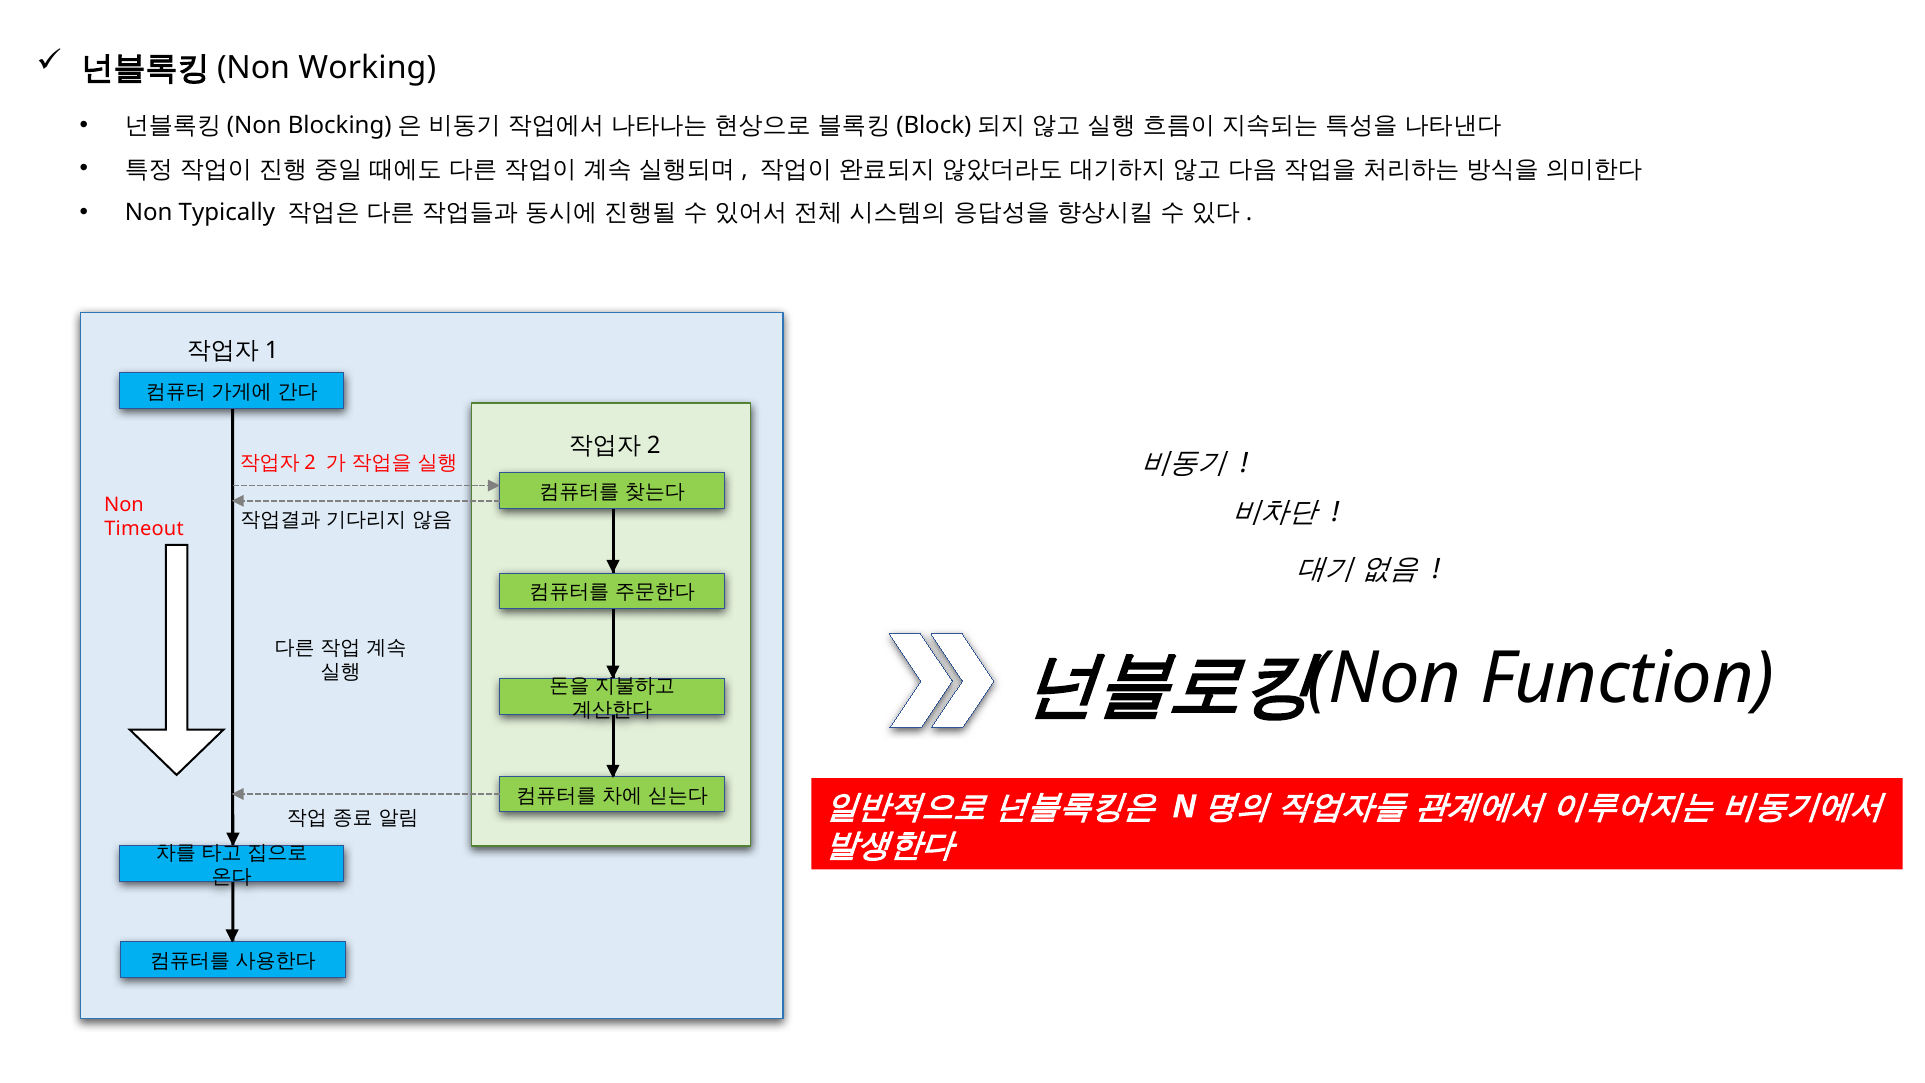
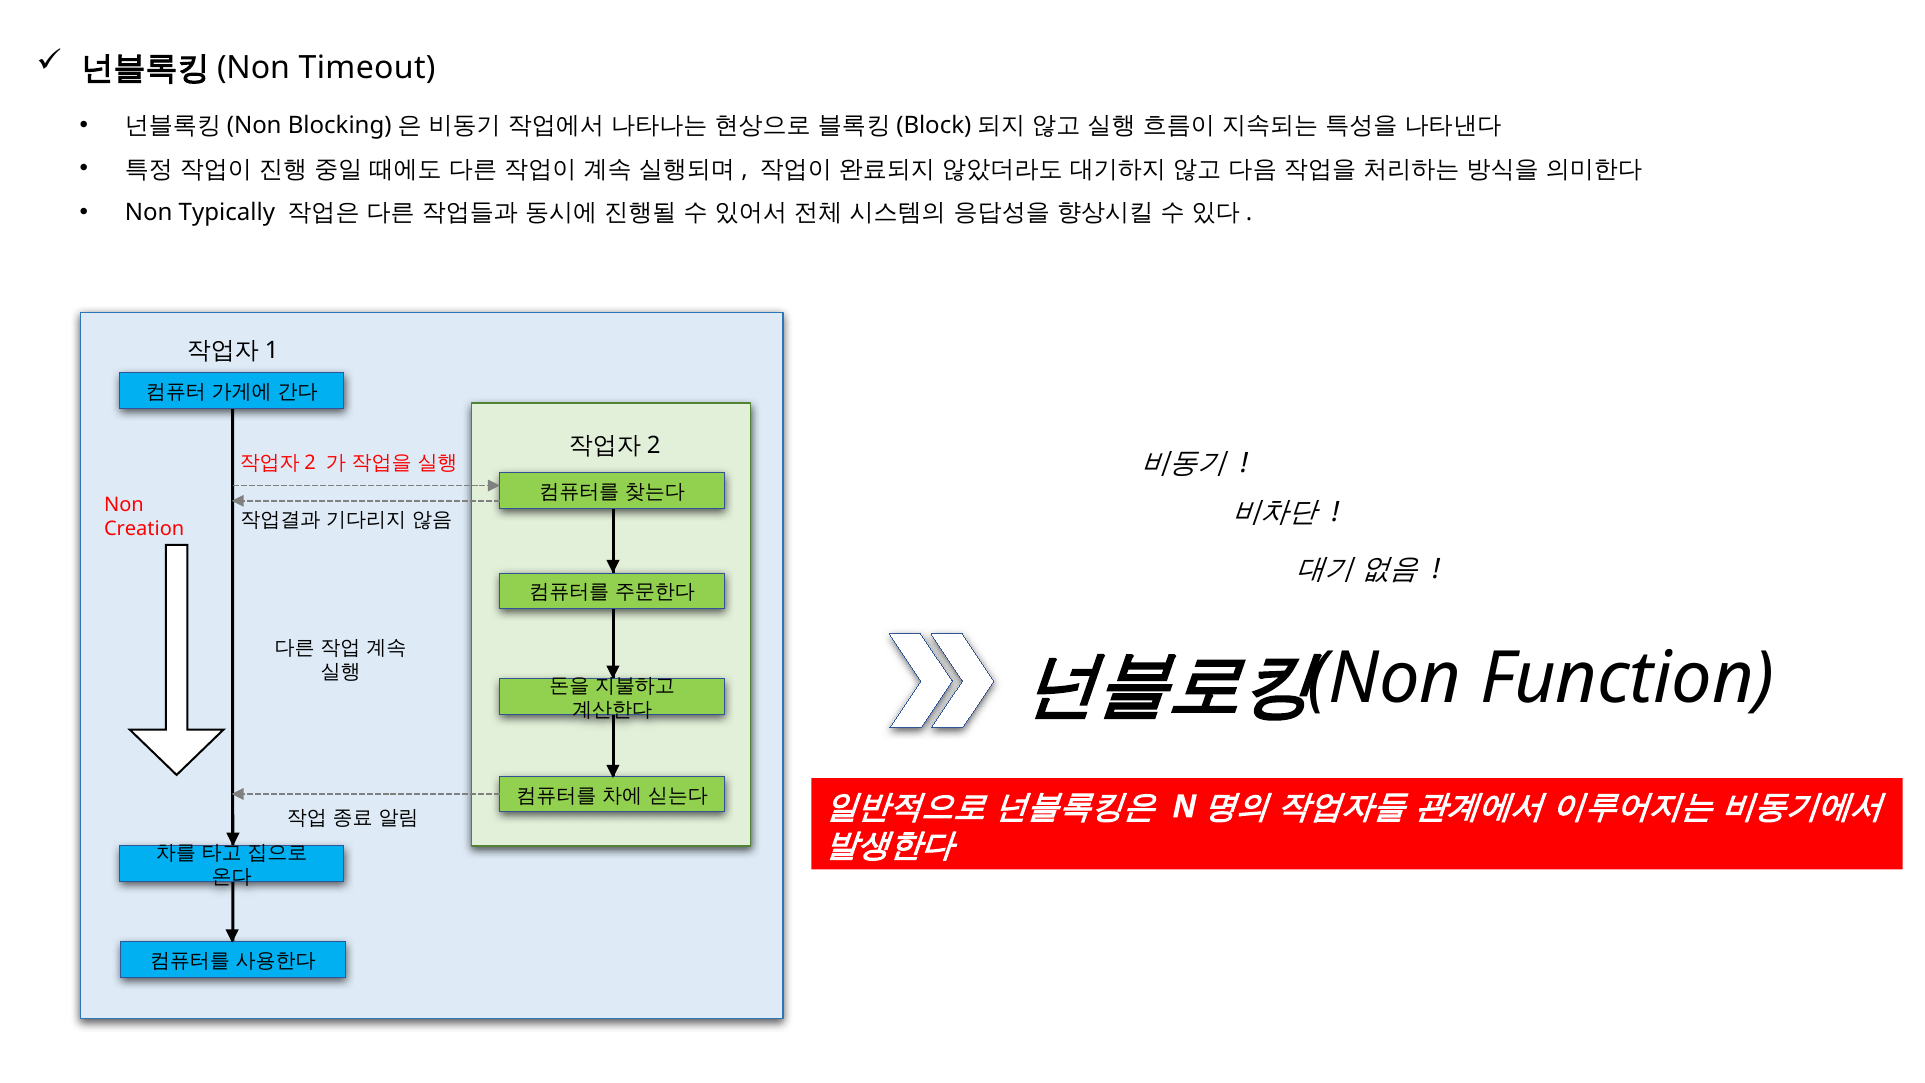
Working: Working -> Timeout
Timeout: Timeout -> Creation
